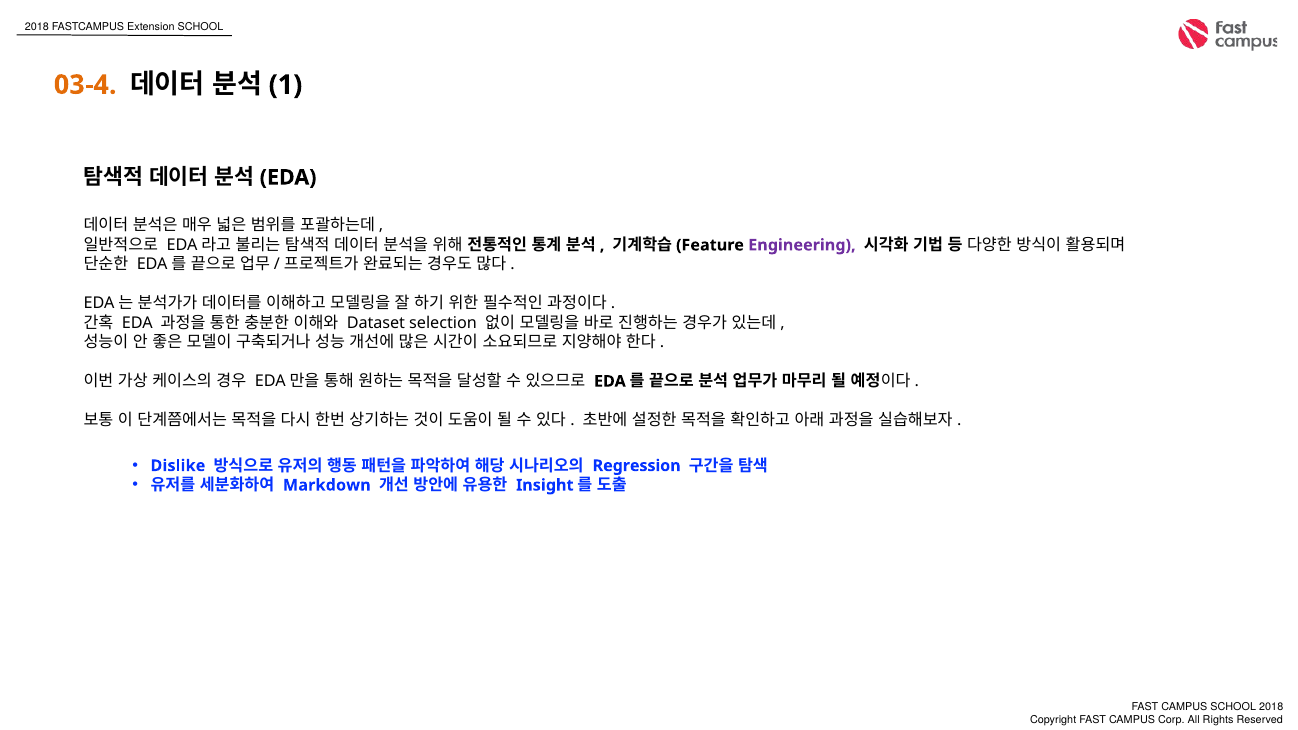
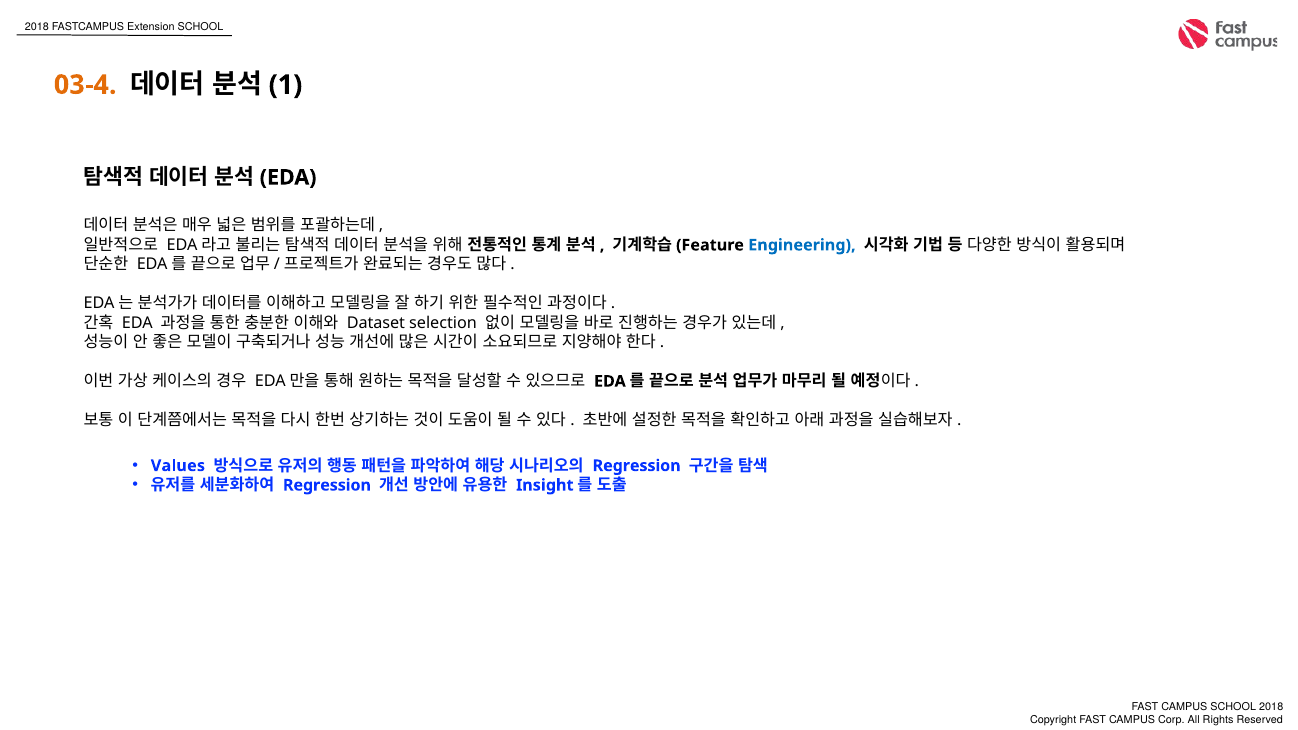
Engineering colour: purple -> blue
Dislike: Dislike -> Values
Markdown at (327, 485): Markdown -> Regression
